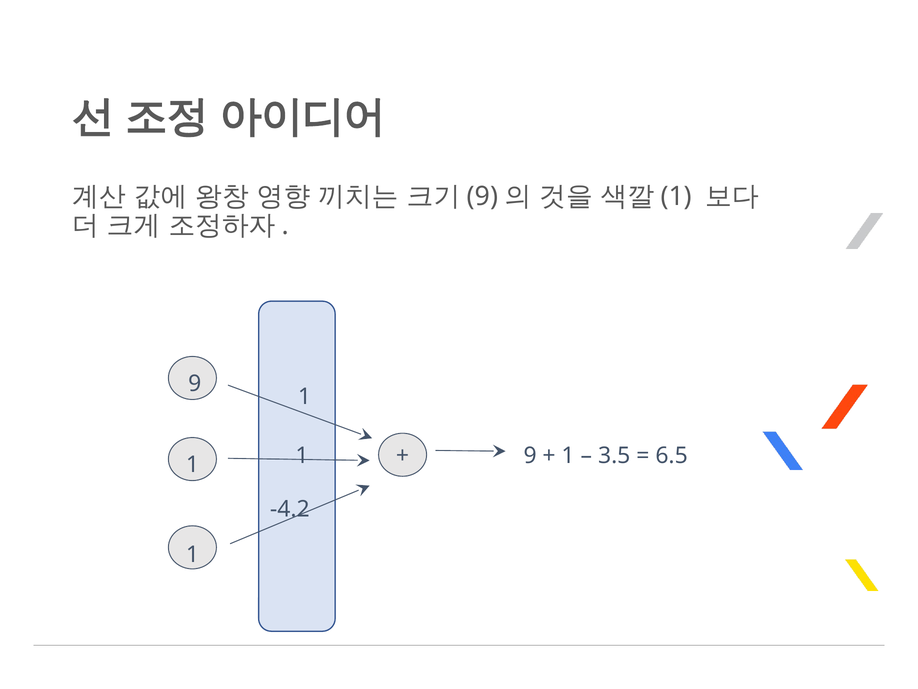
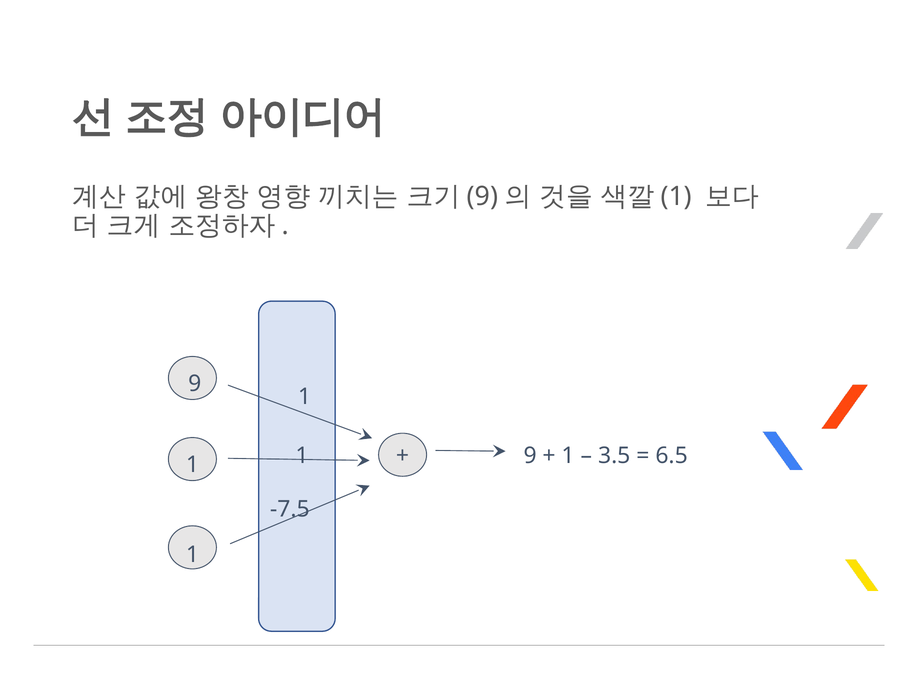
-4.2: -4.2 -> -7.5
